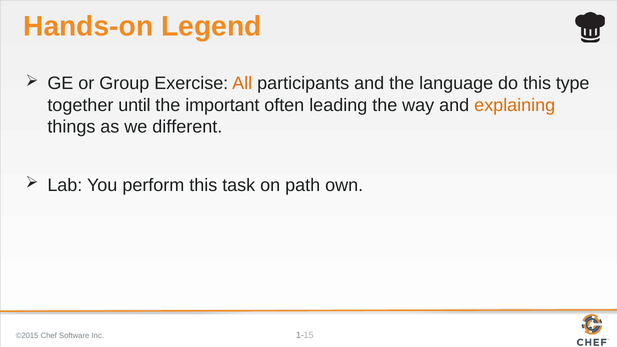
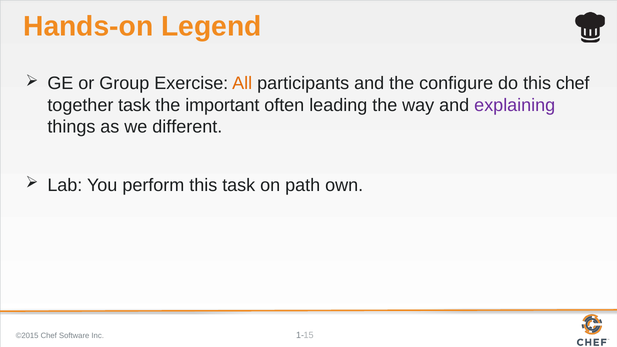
language: language -> configure
this type: type -> chef
together until: until -> task
explaining colour: orange -> purple
